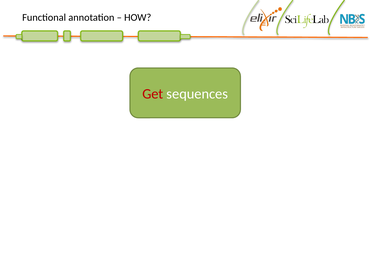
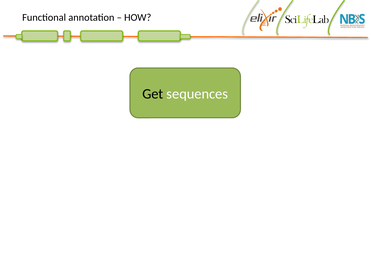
Get colour: red -> black
